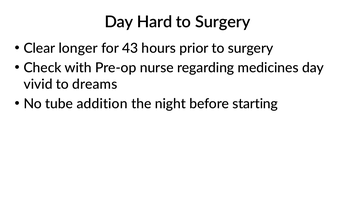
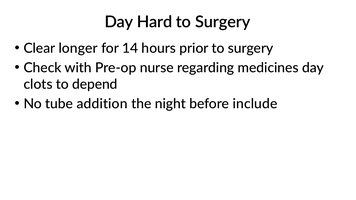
43: 43 -> 14
vivid: vivid -> clots
dreams: dreams -> depend
starting: starting -> include
